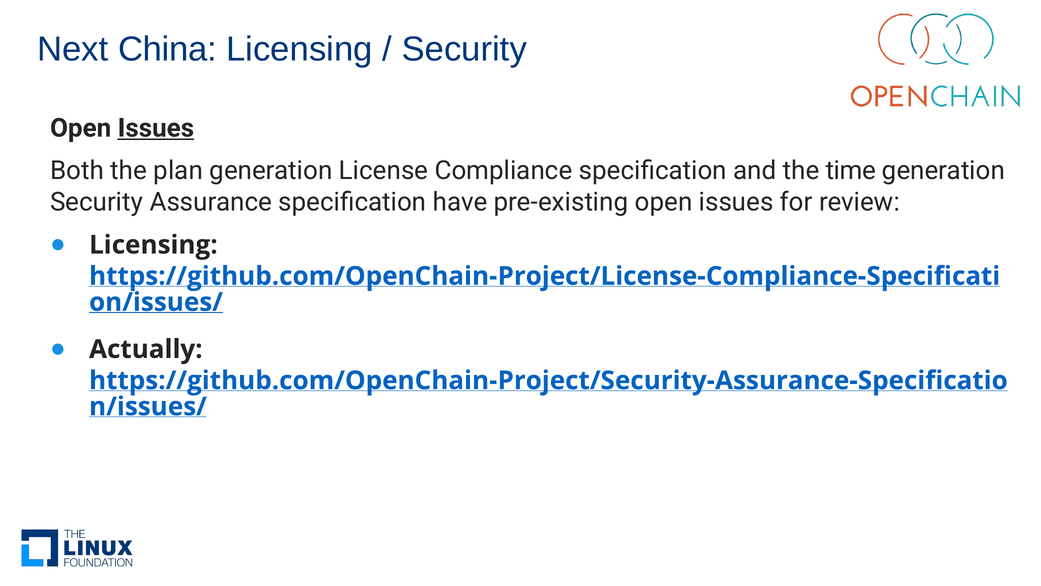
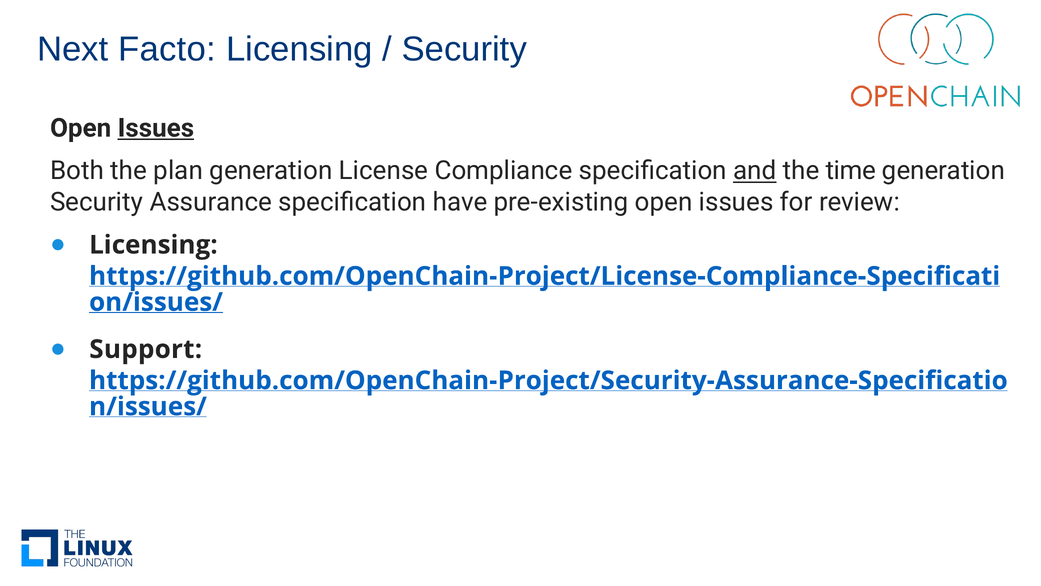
China: China -> Facto
and underline: none -> present
Actually: Actually -> Support
